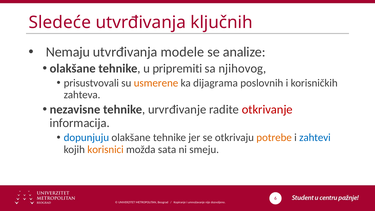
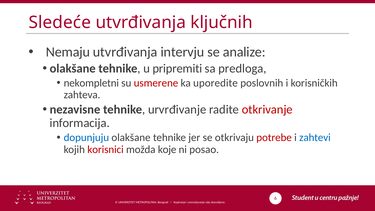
modele: modele -> intervju
njihovog: njihovog -> predloga
prisustvovali: prisustvovali -> nekompletni
usmerene colour: orange -> red
dijagrama: dijagrama -> uporedite
potrebe colour: orange -> red
korisnici colour: orange -> red
sata: sata -> koje
smeju: smeju -> posao
